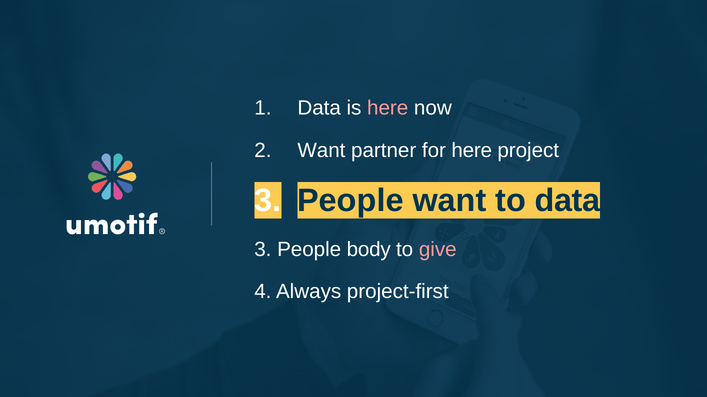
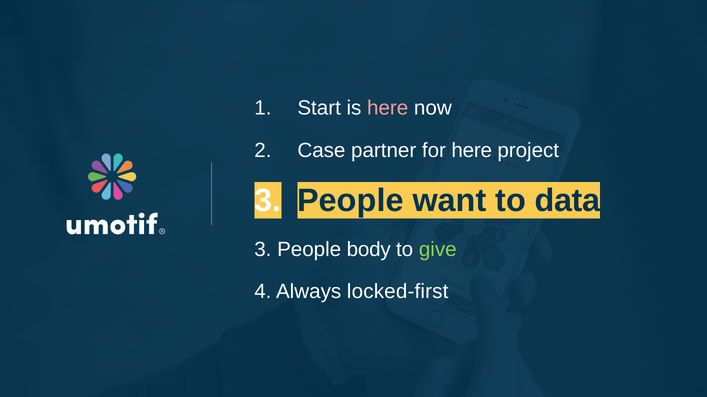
Data at (319, 108): Data -> Start
Want at (321, 151): Want -> Case
give colour: pink -> light green
project-first: project-first -> locked-first
